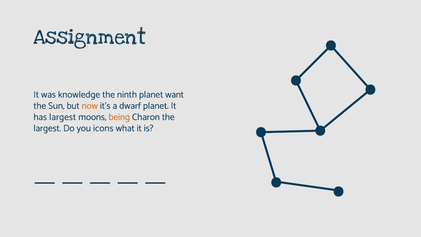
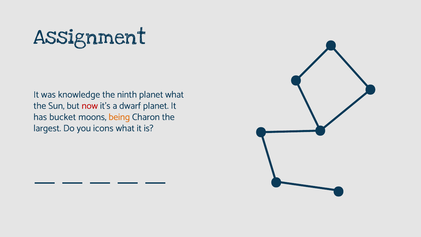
planet want: want -> what
now colour: orange -> red
has largest: largest -> bucket
